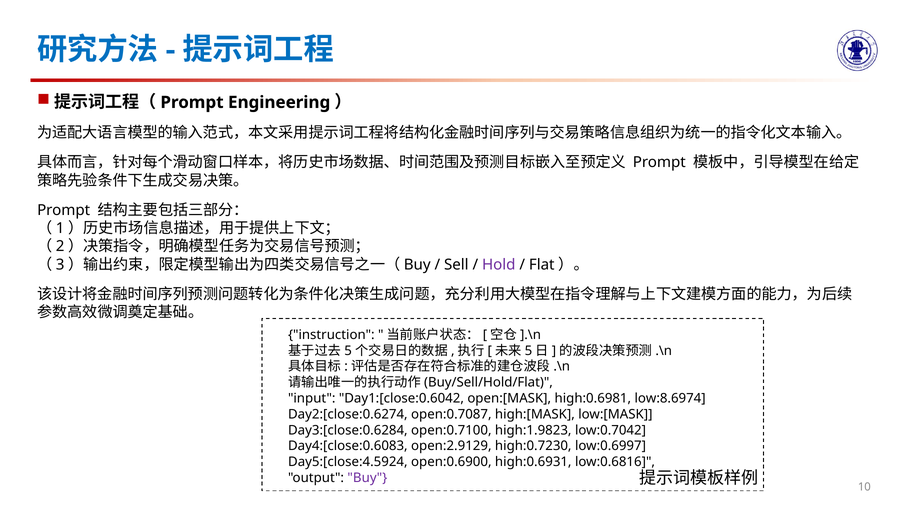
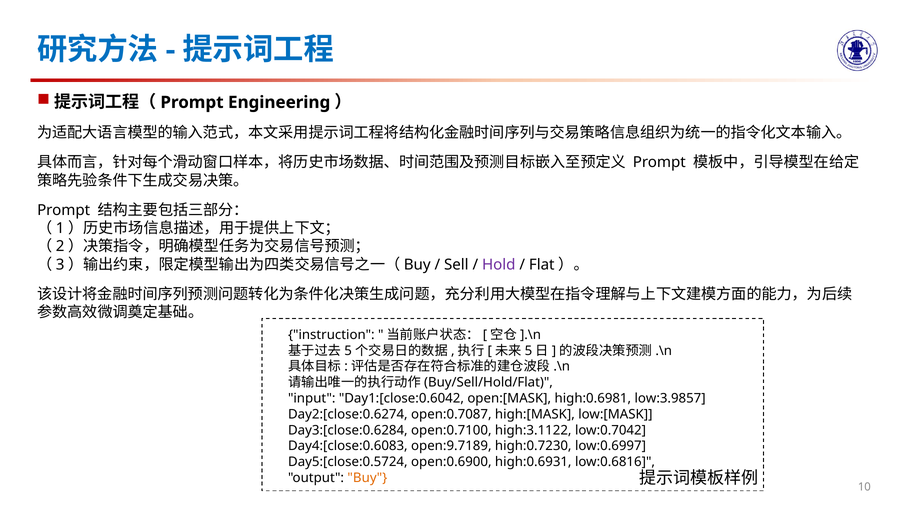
low:8.6974: low:8.6974 -> low:3.9857
high:1.9823: high:1.9823 -> high:3.1122
open:2.9129: open:2.9129 -> open:9.7189
Day5:[close:4.5924: Day5:[close:4.5924 -> Day5:[close:0.5724
Buy colour: purple -> orange
